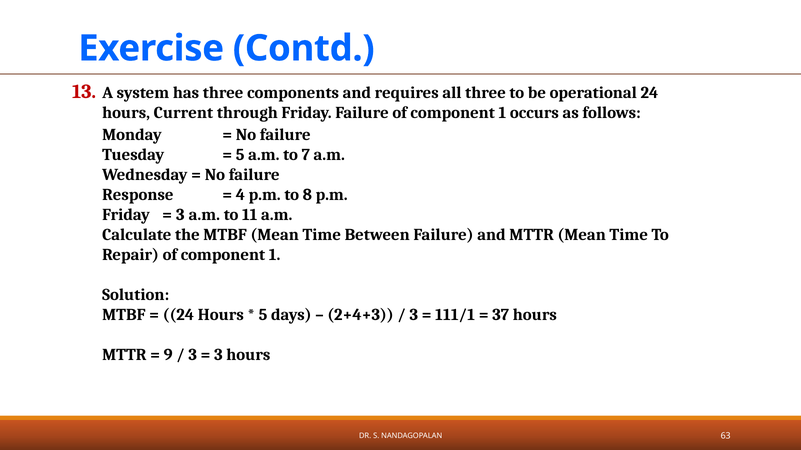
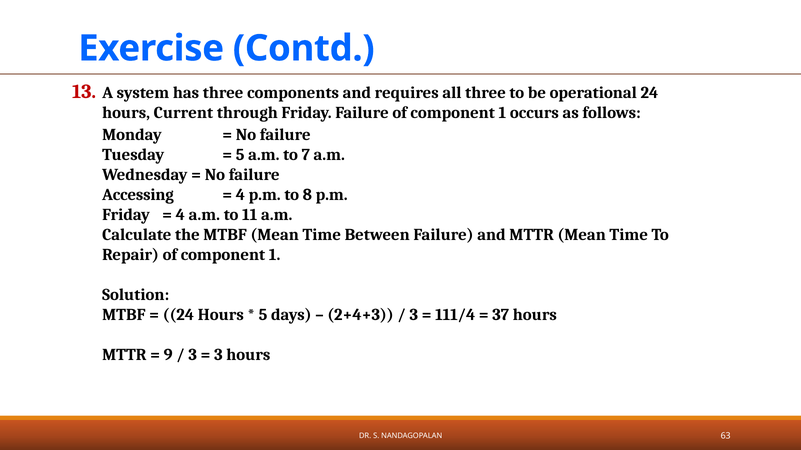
Response: Response -> Accessing
3 at (180, 215): 3 -> 4
111/1: 111/1 -> 111/4
